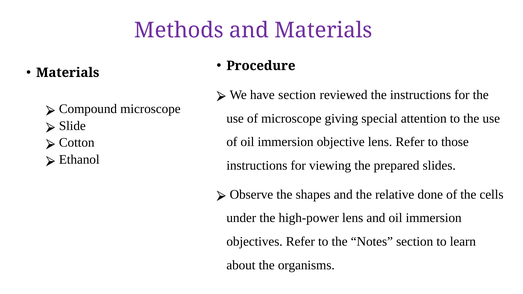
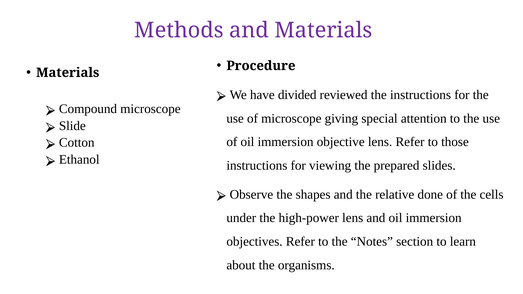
have section: section -> divided
